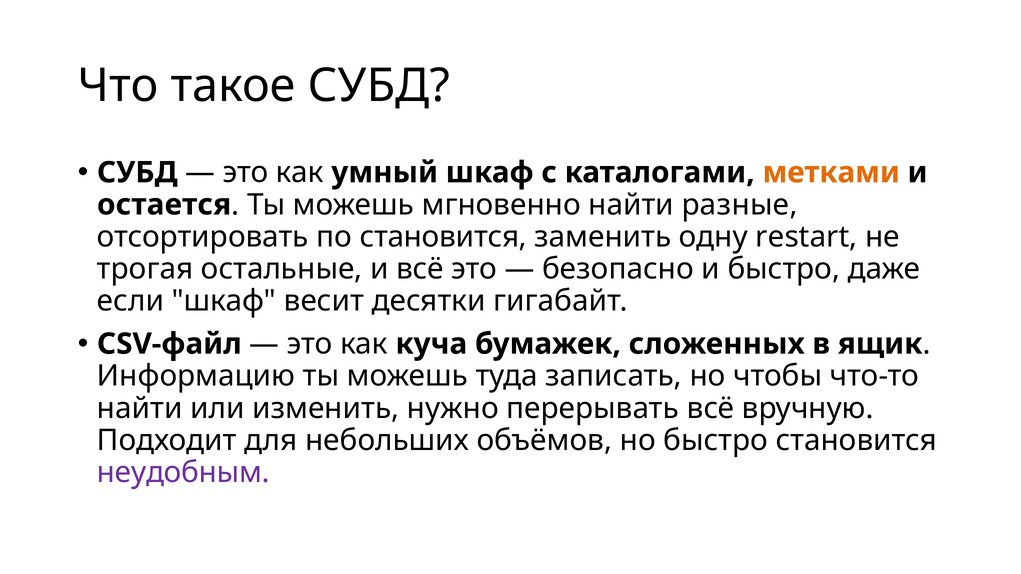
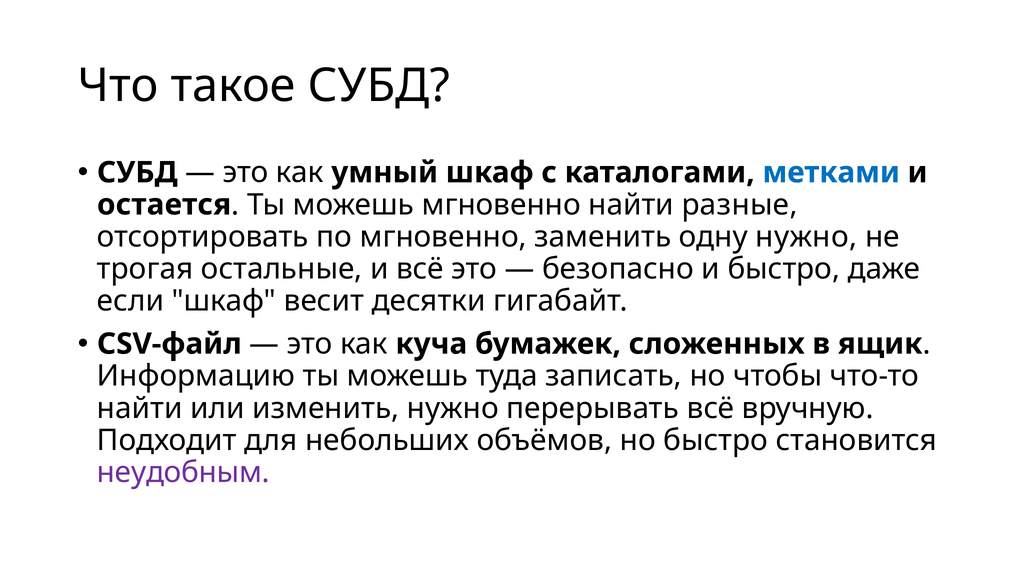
метками colour: orange -> blue
по становится: становится -> мгновенно
одну restart: restart -> нужно
